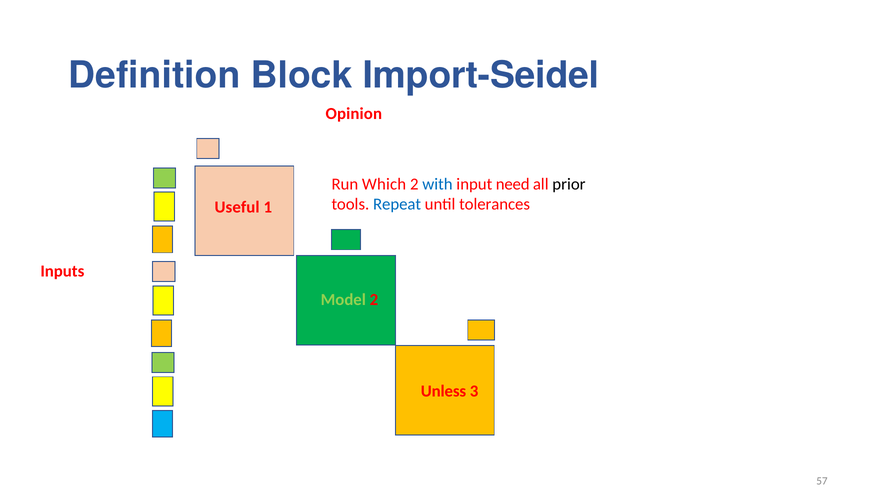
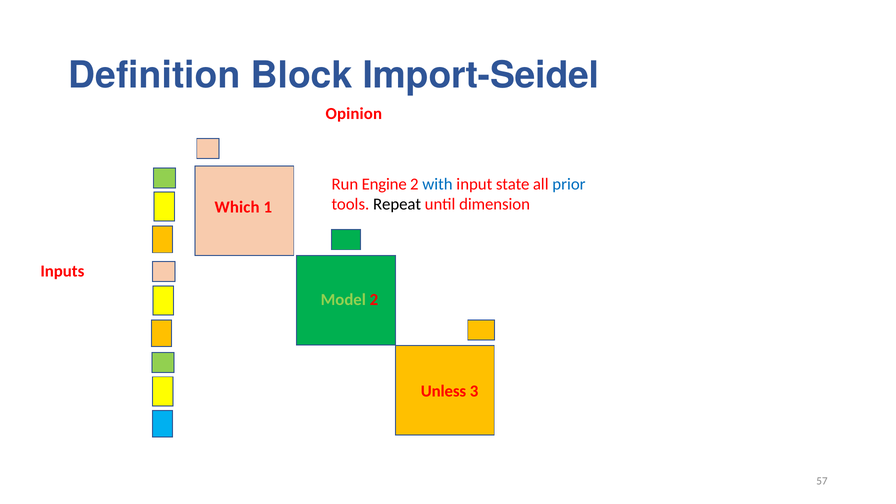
Which: Which -> Engine
need: need -> state
prior colour: black -> blue
Repeat colour: blue -> black
tolerances: tolerances -> dimension
Useful: Useful -> Which
